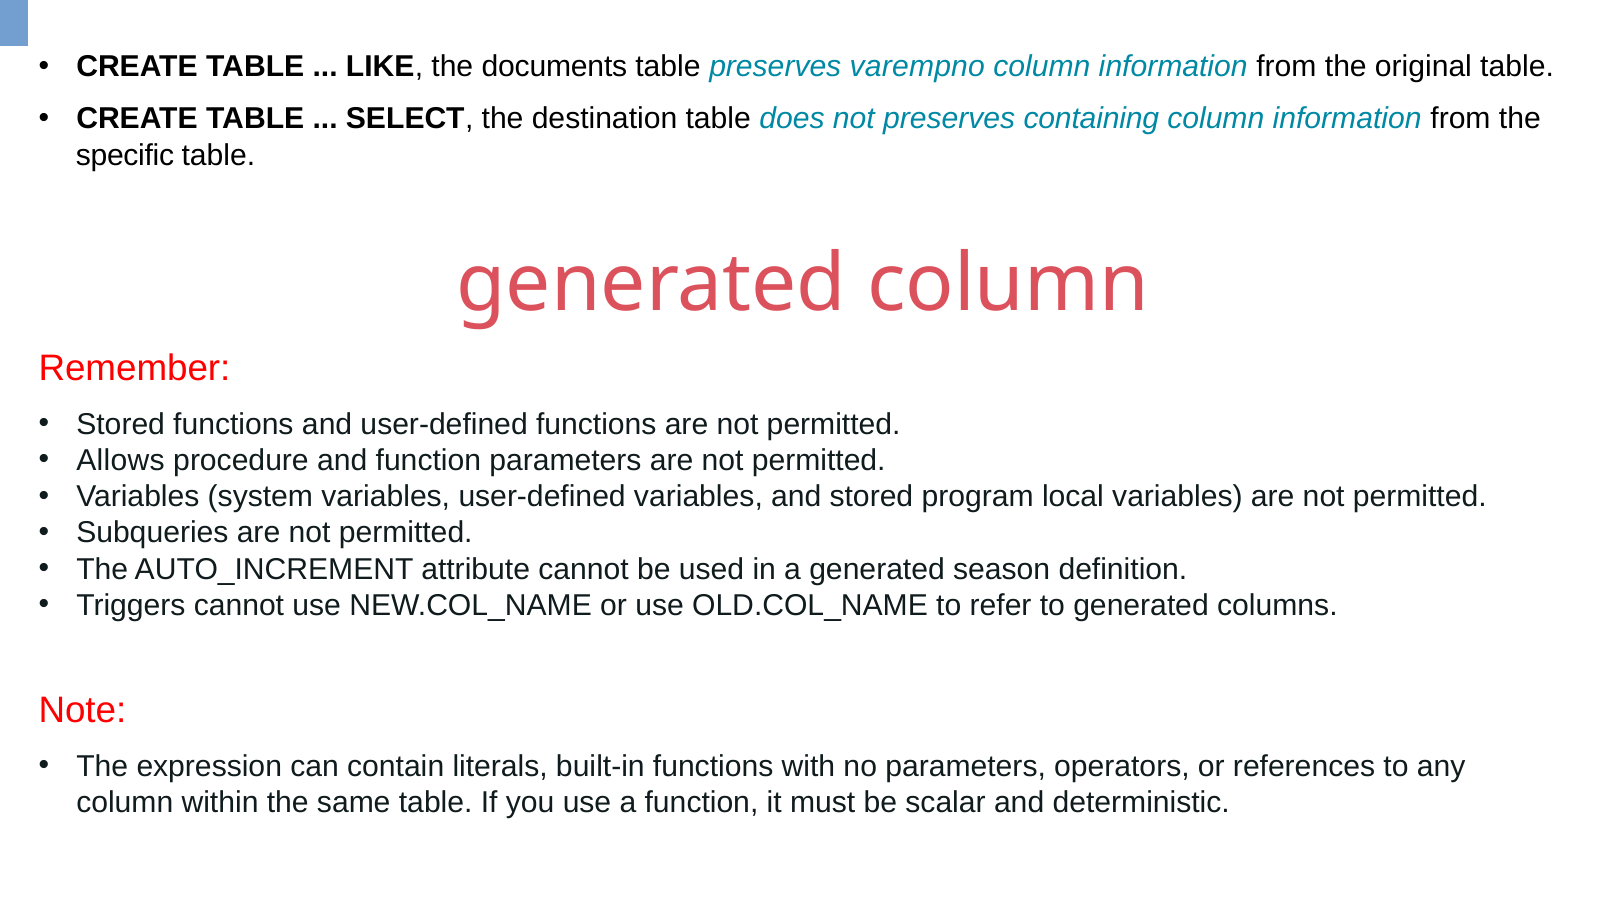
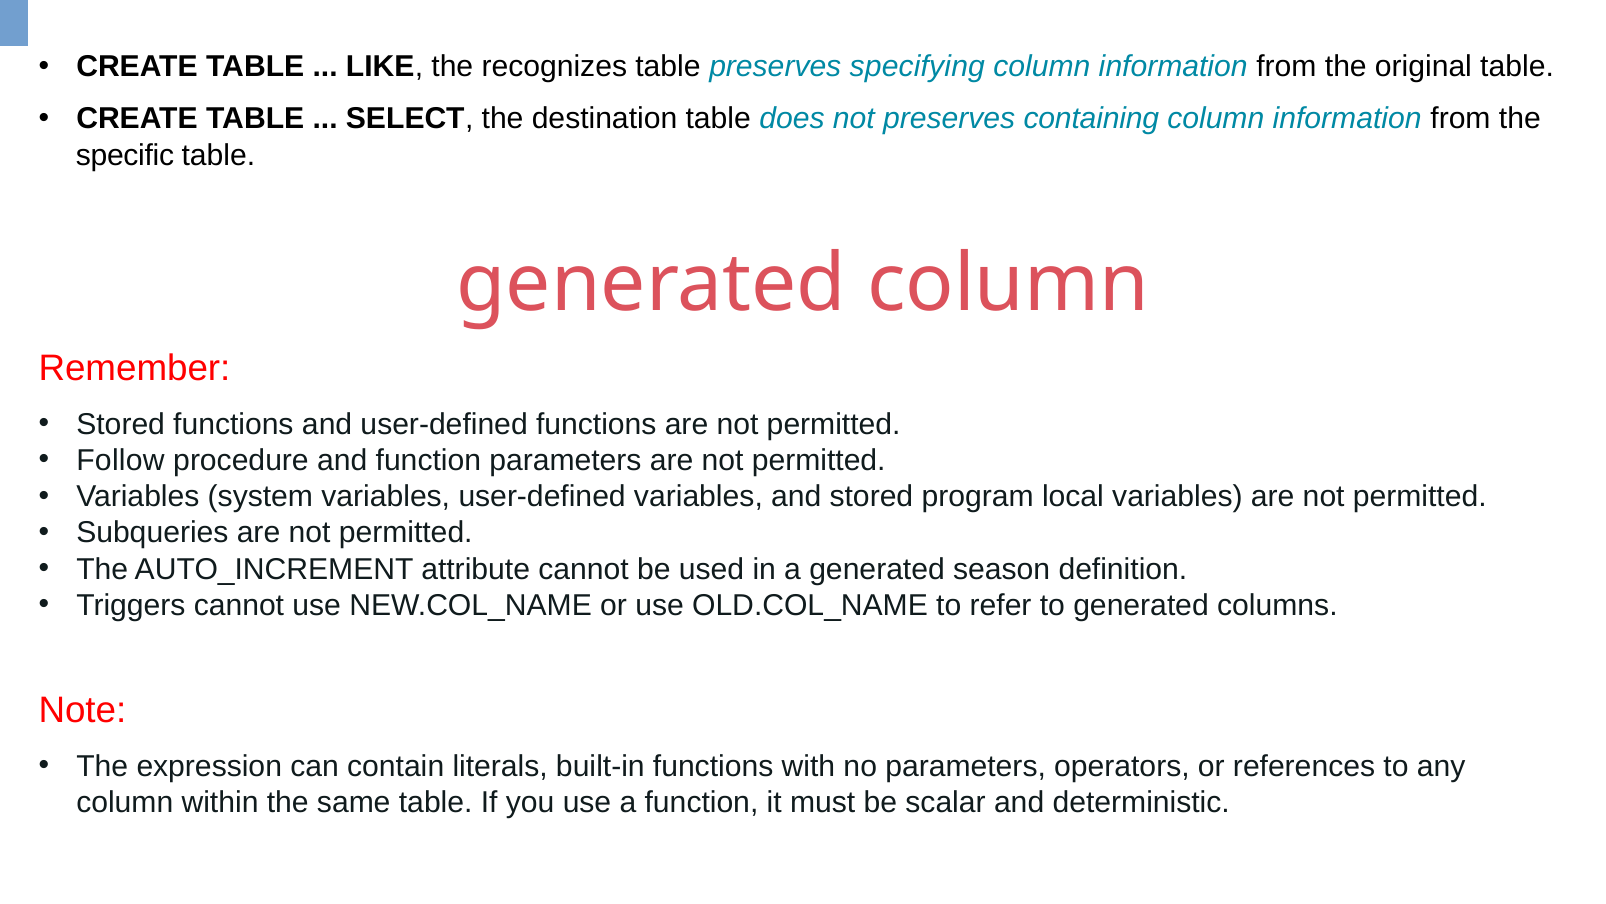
documents: documents -> recognizes
varempno: varempno -> specifying
Allows: Allows -> Follow
